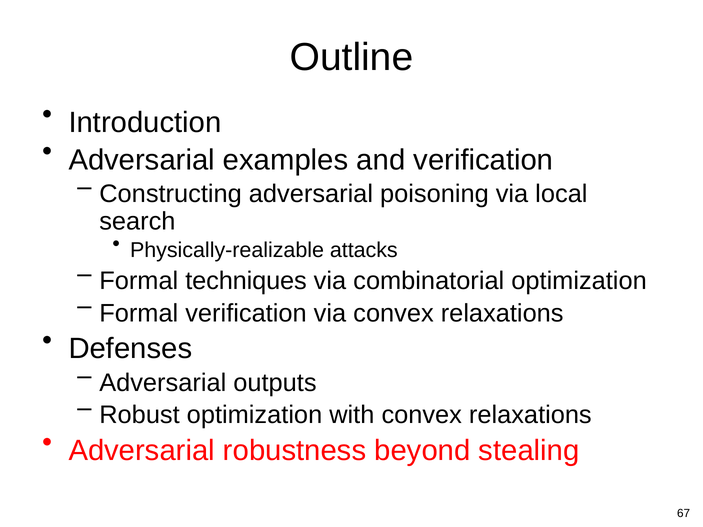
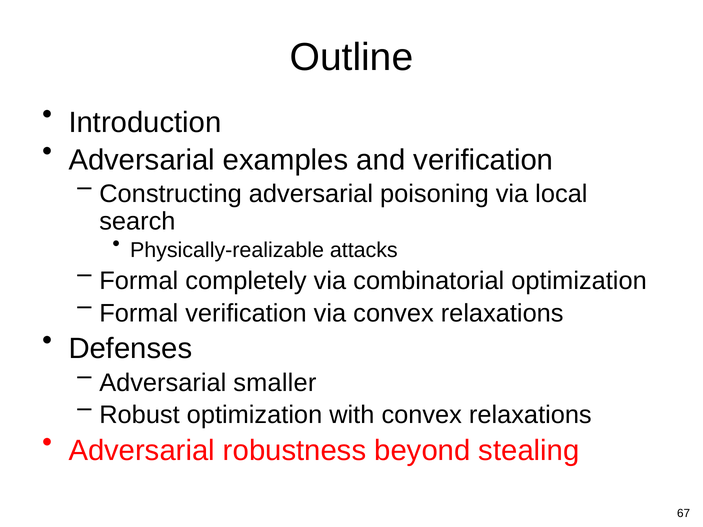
techniques: techniques -> completely
outputs: outputs -> smaller
